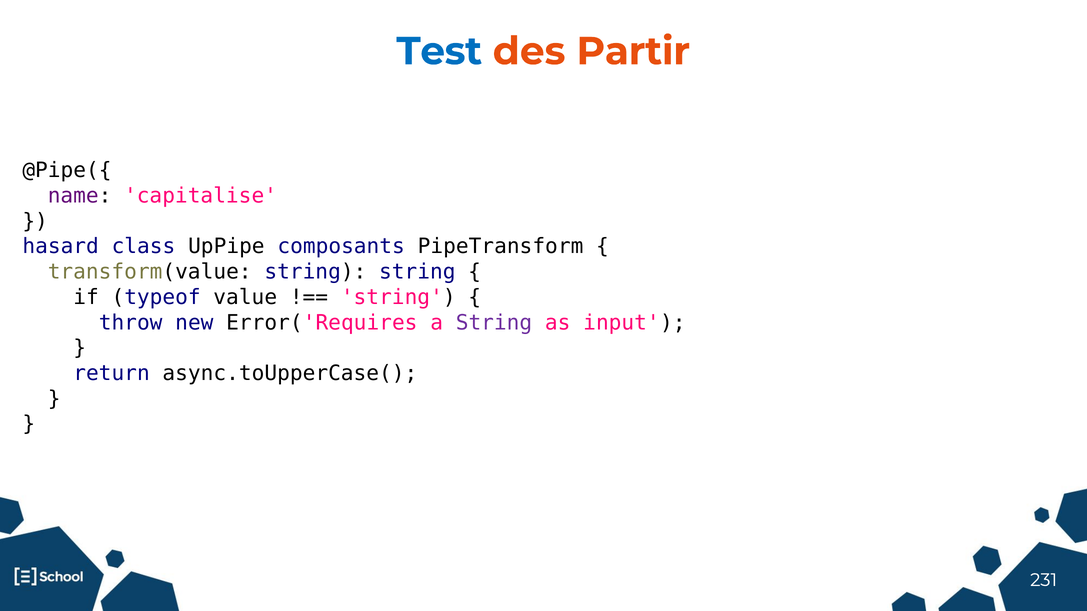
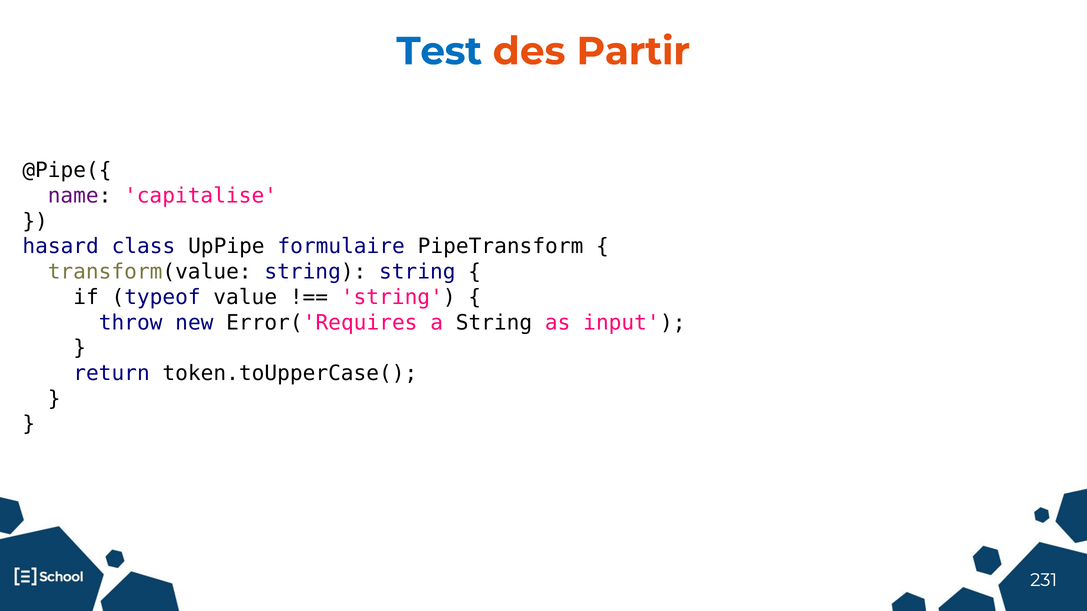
composants: composants -> formulaire
String at (494, 323) colour: purple -> black
async.toUpperCase(: async.toUpperCase( -> token.toUpperCase(
